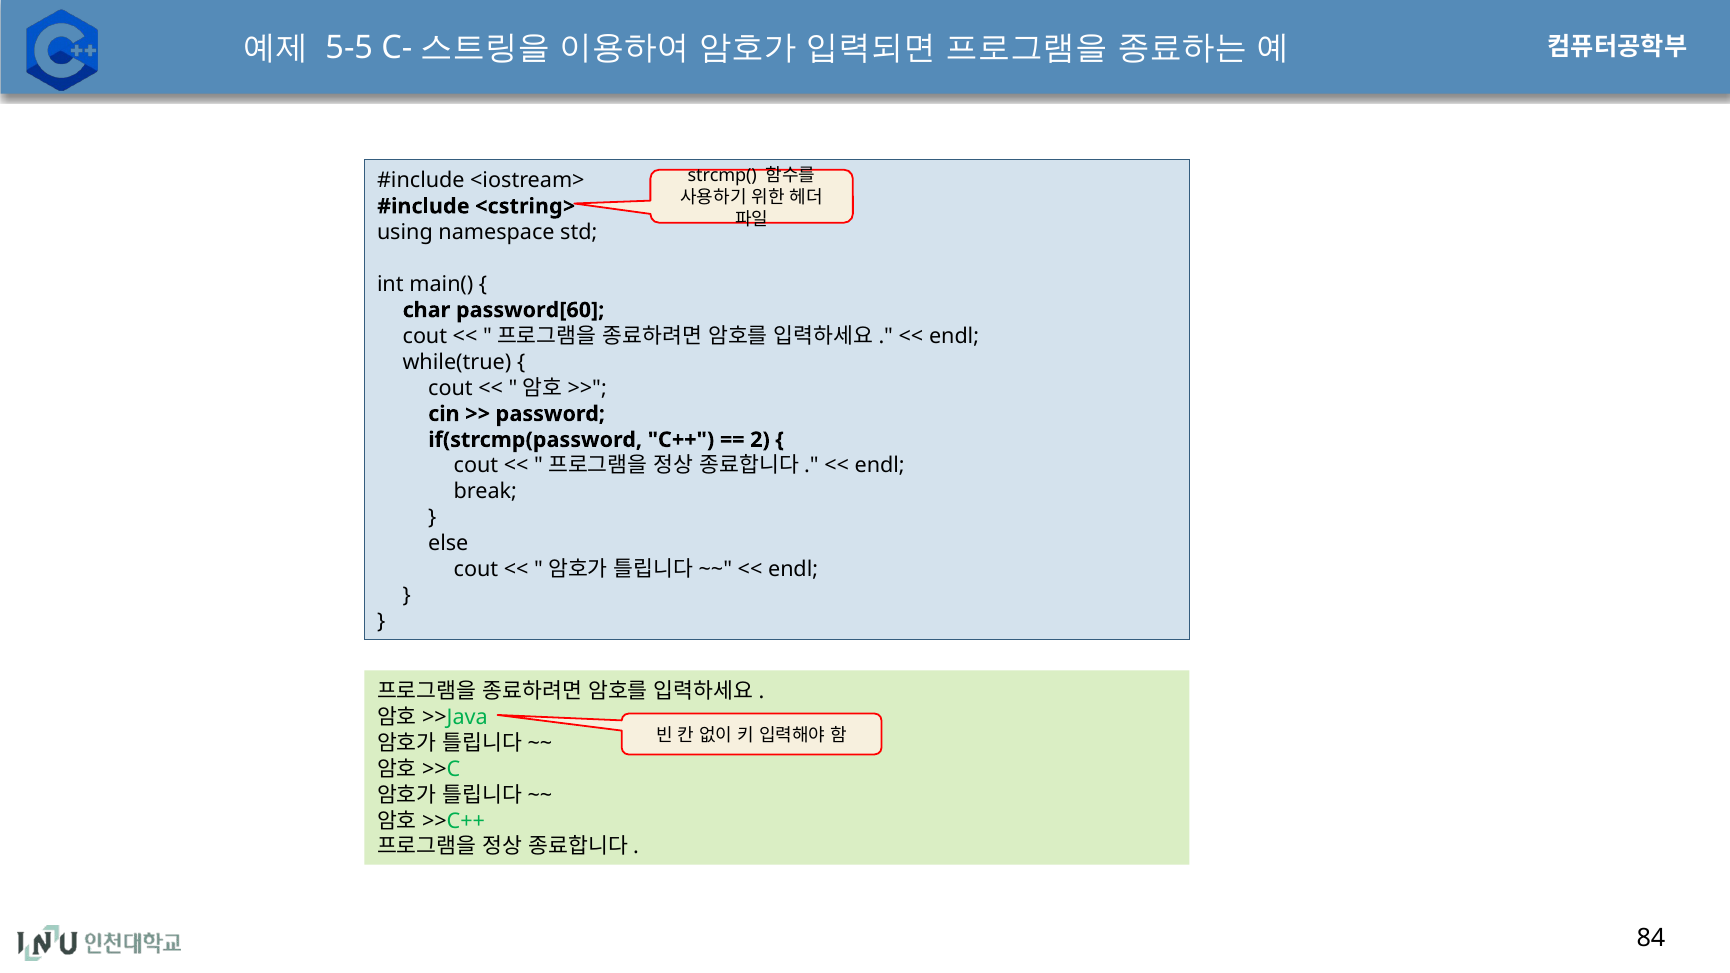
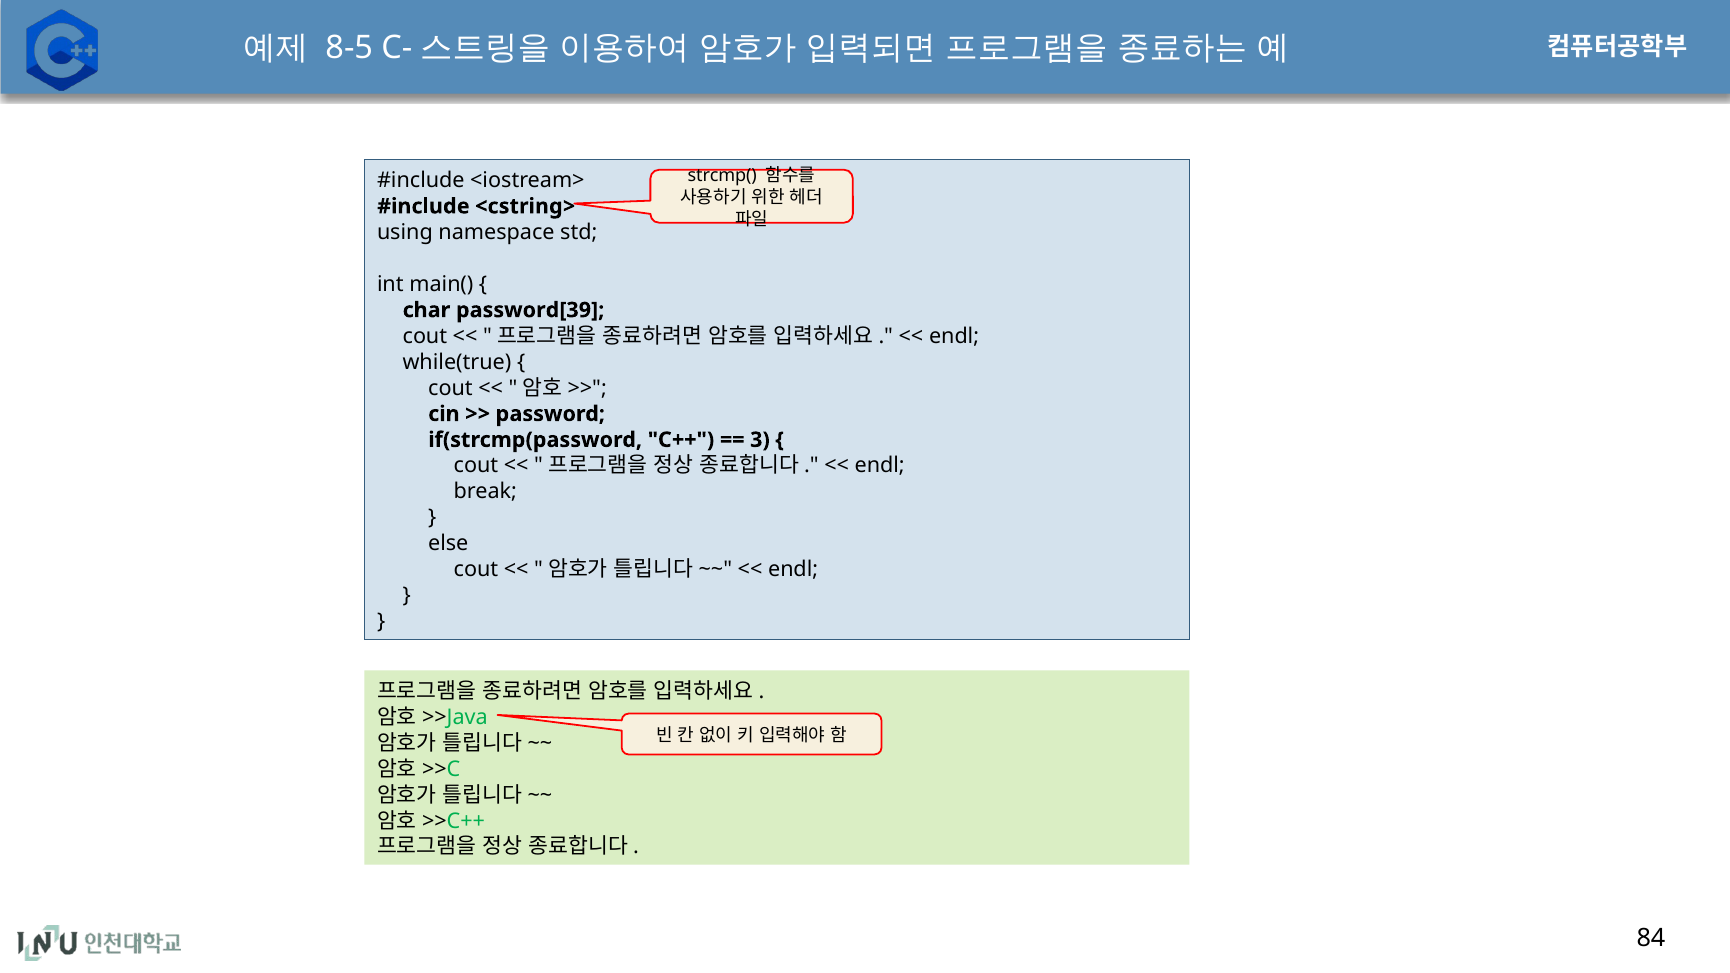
5-5: 5-5 -> 8-5
password[60: password[60 -> password[39
2: 2 -> 3
